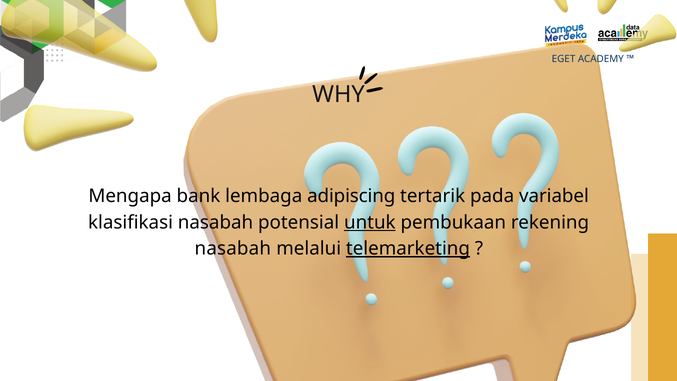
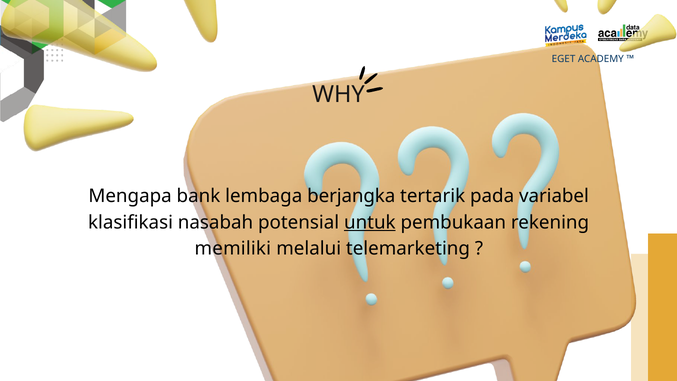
adipiscing: adipiscing -> berjangka
nasabah at (233, 249): nasabah -> memiliki
telemarketing underline: present -> none
